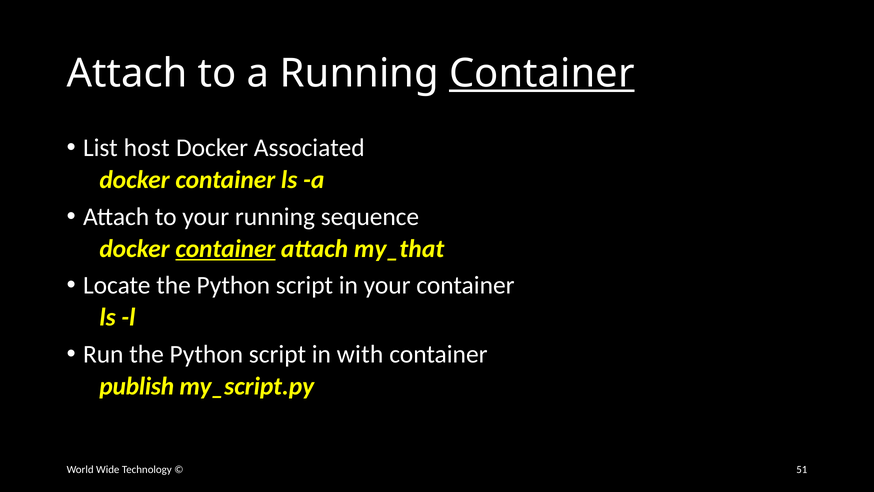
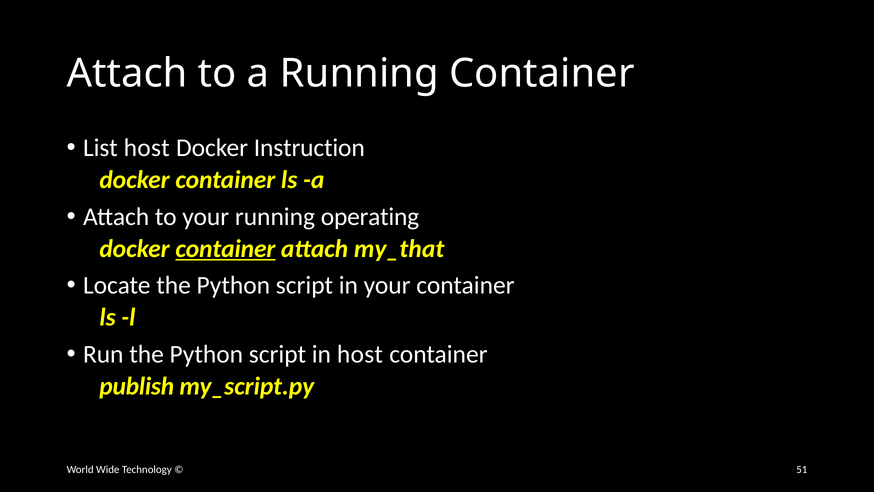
Container at (542, 73) underline: present -> none
Associated: Associated -> Instruction
sequence: sequence -> operating
in with: with -> host
